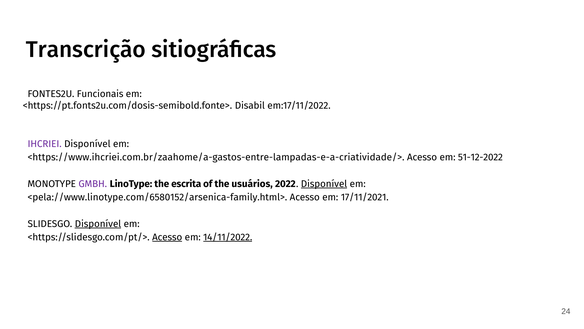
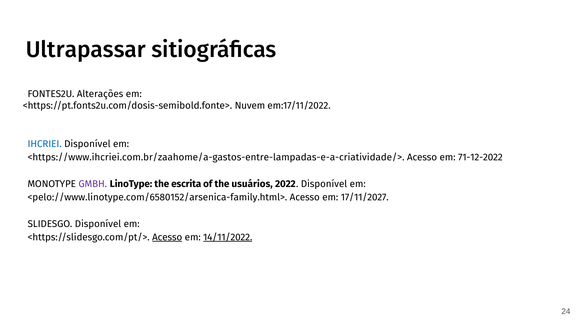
Transcrição: Transcrição -> Ultrapassar
Funcionais: Funcionais -> Alterações
Disabil: Disabil -> Nuvem
IHCRIEI colour: purple -> blue
51-12-2022: 51-12-2022 -> 71-12-2022
Disponível at (324, 184) underline: present -> none
<pela://www.linotype.com/6580152/arsenica-family.html>: <pela://www.linotype.com/6580152/arsenica-family.html> -> <pelo://www.linotype.com/6580152/arsenica-family.html>
17/11/2021: 17/11/2021 -> 17/11/2027
Disponível at (98, 224) underline: present -> none
